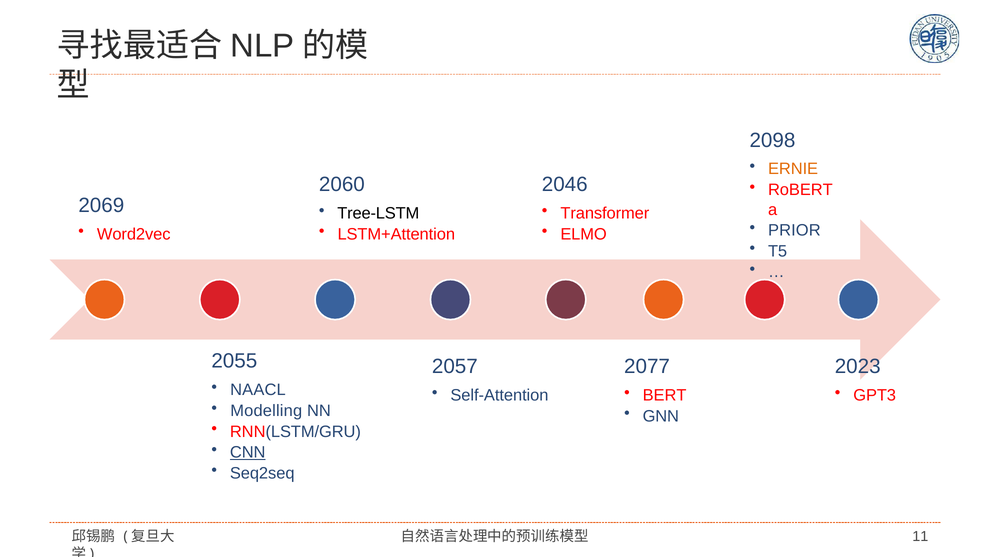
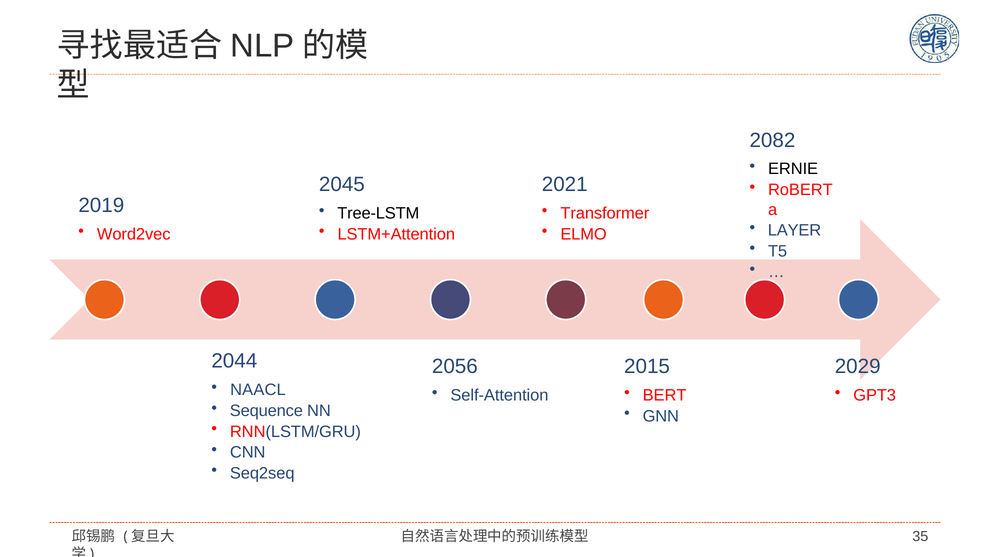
2098: 2098 -> 2082
ERNIE colour: orange -> black
2060: 2060 -> 2045
2046: 2046 -> 2021
2069: 2069 -> 2019
PRIOR: PRIOR -> LAYER
2055: 2055 -> 2044
2077: 2077 -> 2015
2057: 2057 -> 2056
2023: 2023 -> 2029
Modelling: Modelling -> Sequence
CNN underline: present -> none
11: 11 -> 35
